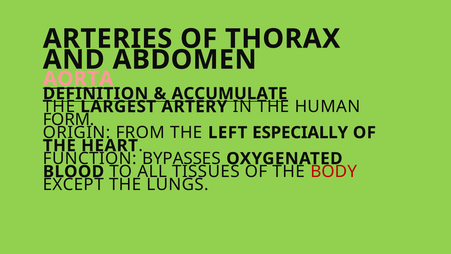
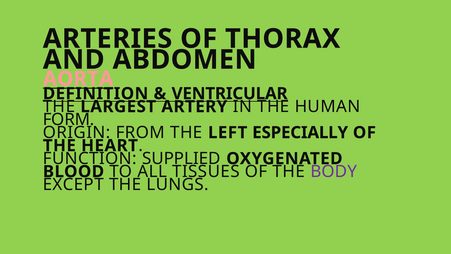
ACCUMULATE: ACCUMULATE -> VENTRICULAR
BYPASSES: BYPASSES -> SUPPLIED
BODY colour: red -> purple
